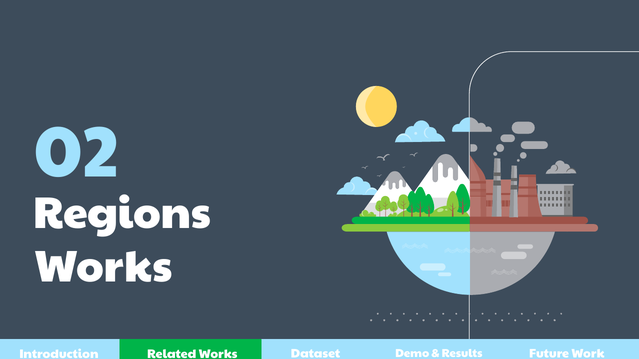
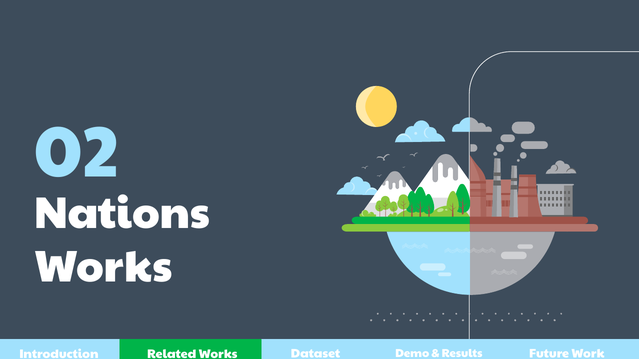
Regions: Regions -> Nations
